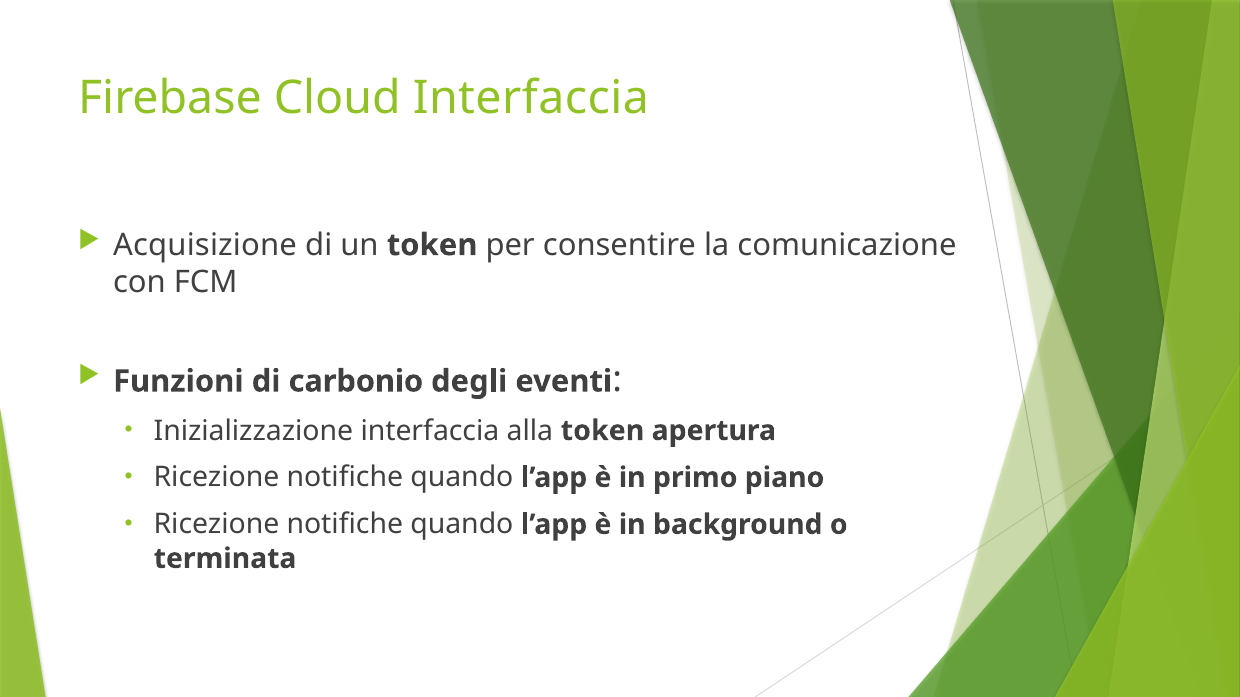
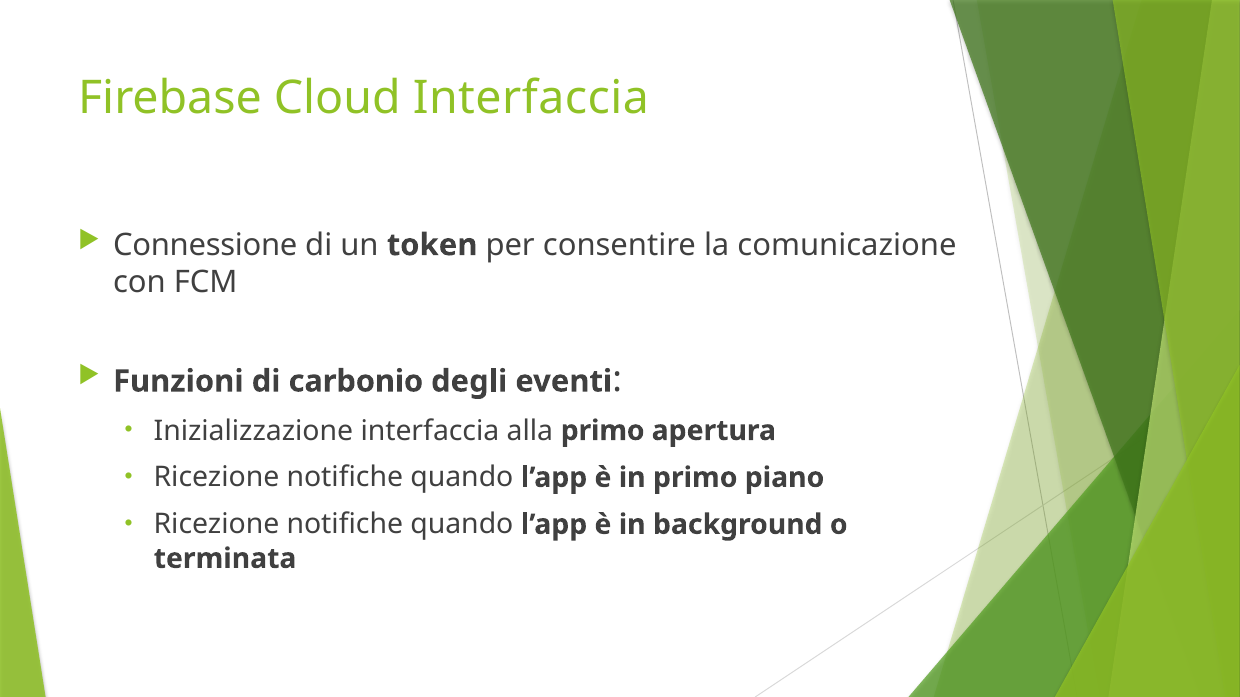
Acquisizione: Acquisizione -> Connessione
alla token: token -> primo
